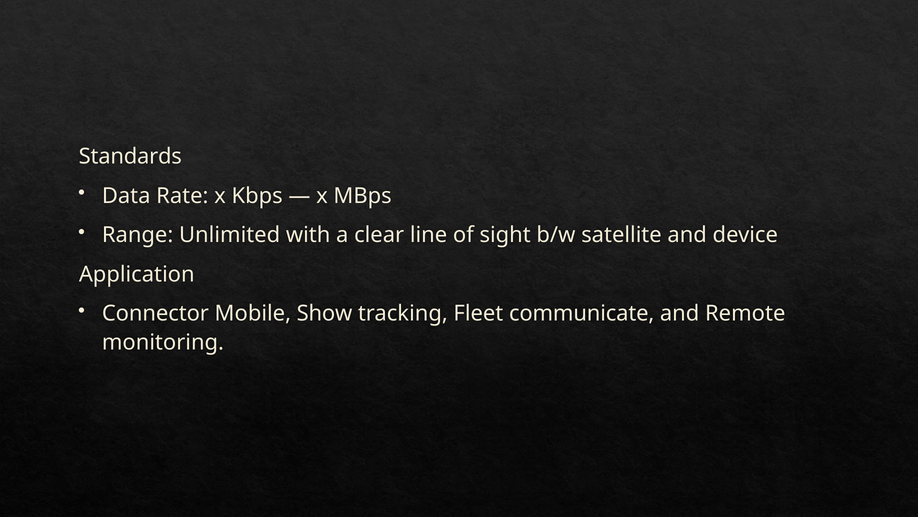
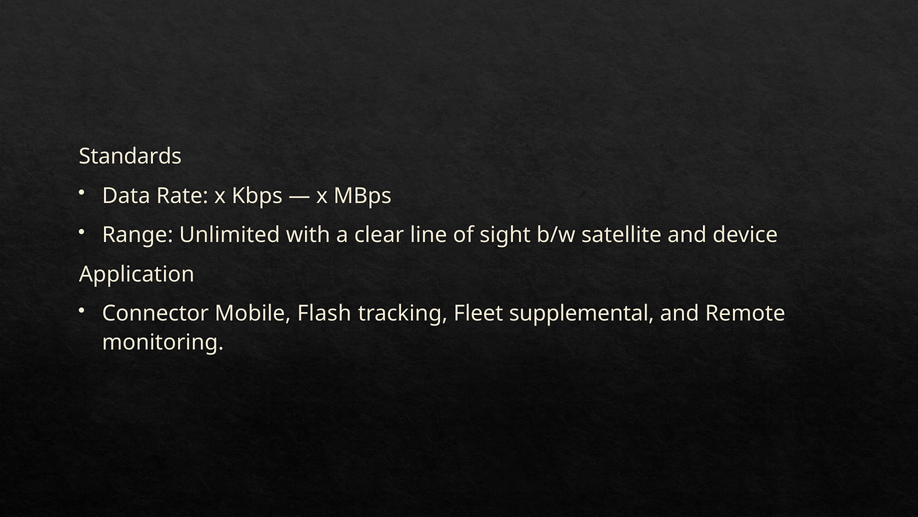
Show: Show -> Flash
communicate: communicate -> supplemental
